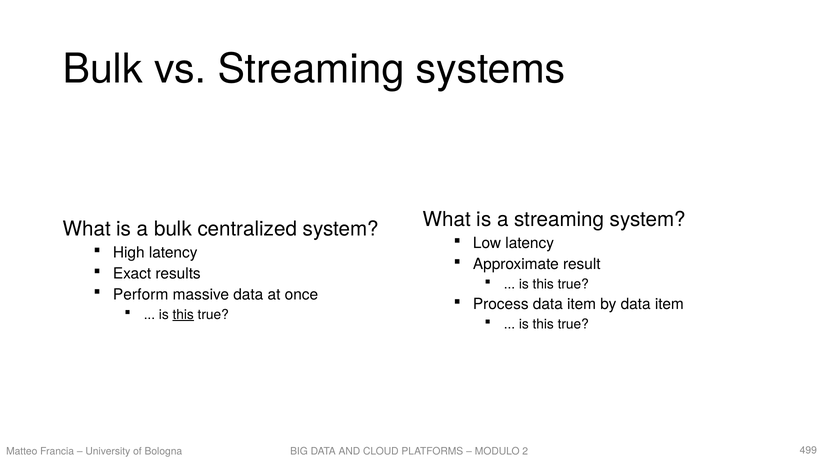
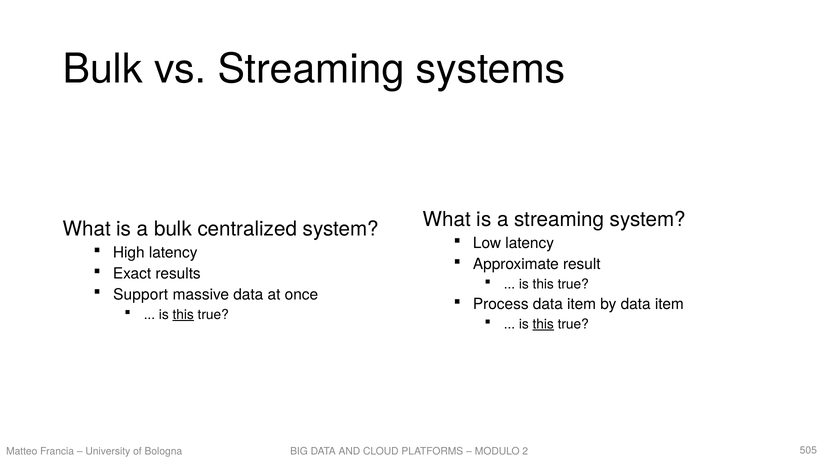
Perform: Perform -> Support
this at (543, 324) underline: none -> present
499: 499 -> 505
